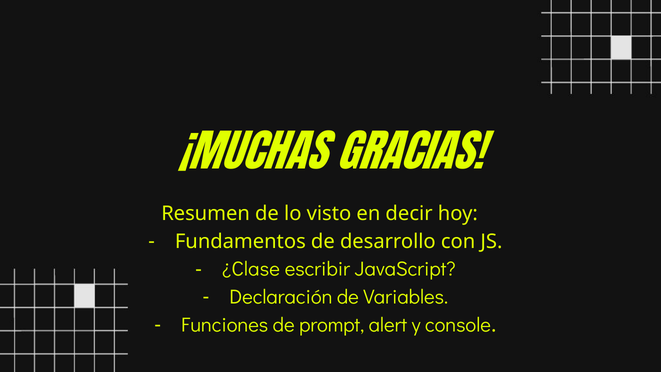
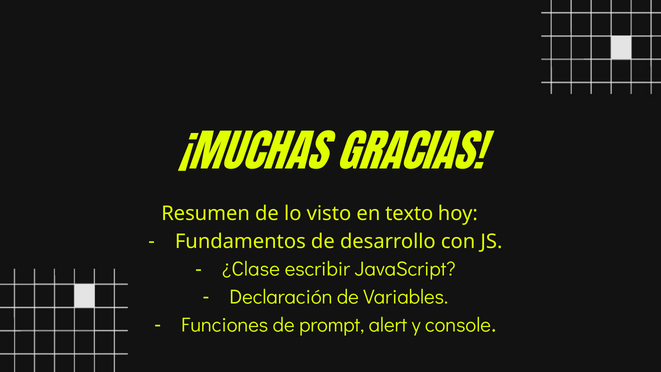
decir: decir -> texto
